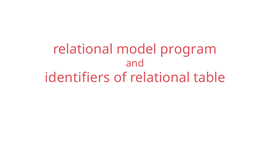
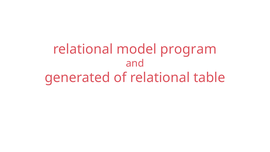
identifiers: identifiers -> generated
